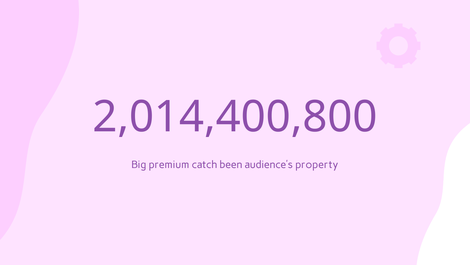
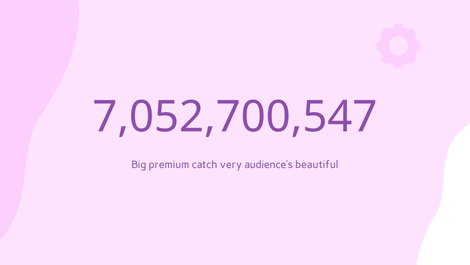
2,014,400,800: 2,014,400,800 -> 7,052,700,547
been: been -> very
property: property -> beautiful
